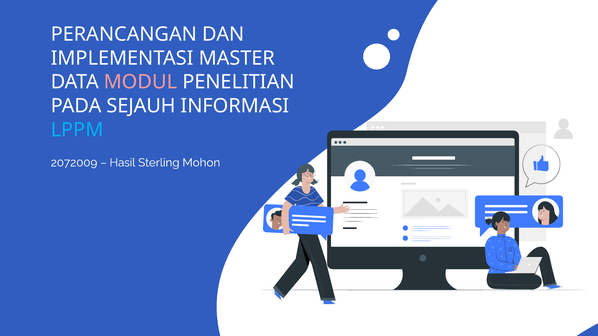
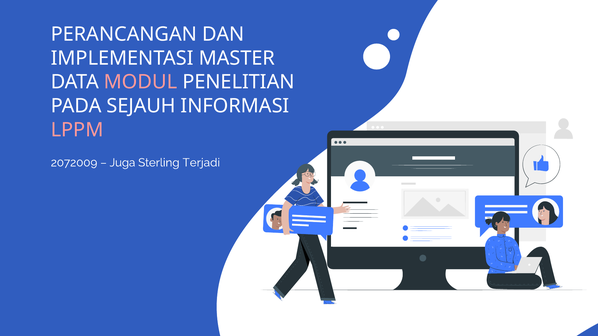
LPPM colour: light blue -> pink
Hasil: Hasil -> Juga
Mohon: Mohon -> Terjadi
